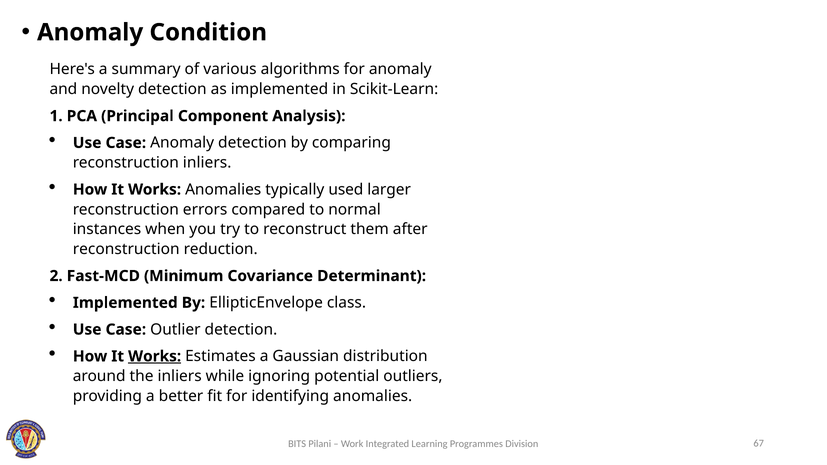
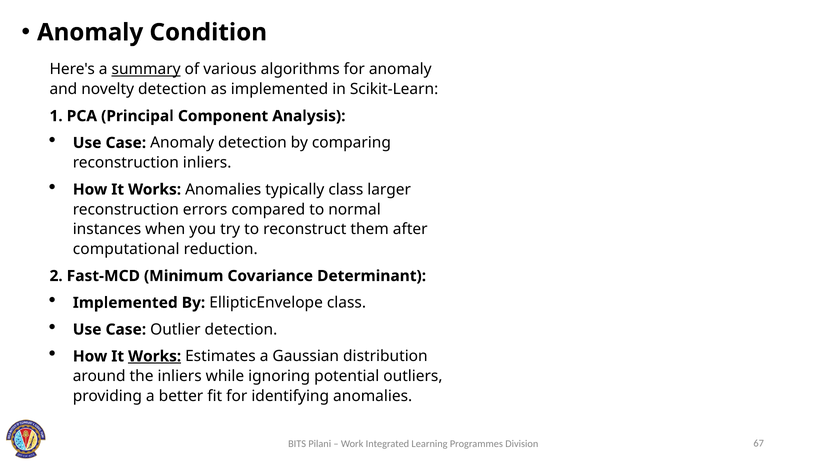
summary underline: none -> present
typically used: used -> class
reconstruction at (126, 249): reconstruction -> computational
